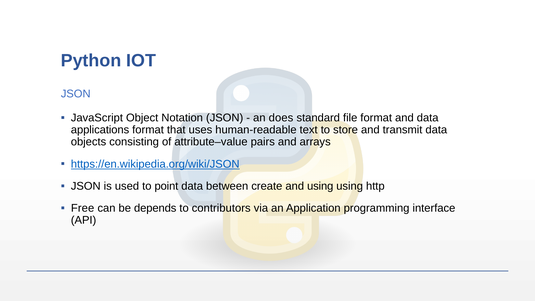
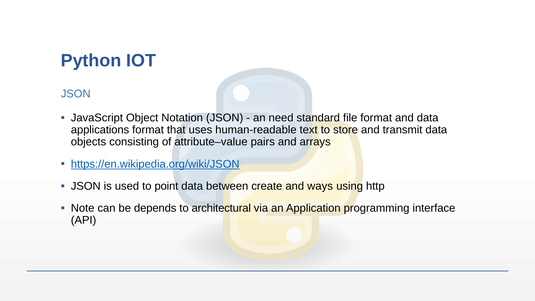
does: does -> need
and using: using -> ways
Free: Free -> Note
contributors: contributors -> architectural
